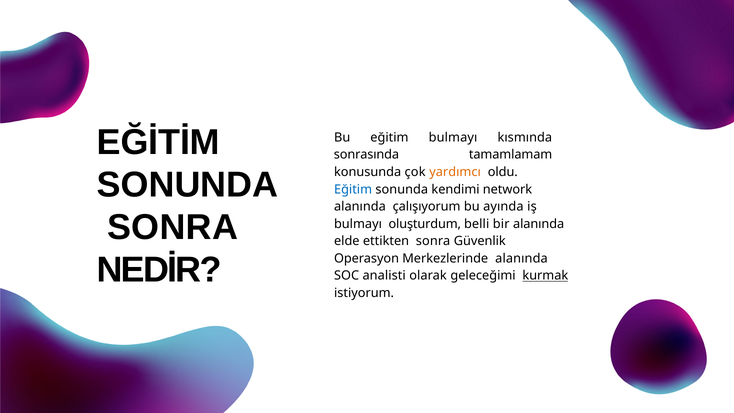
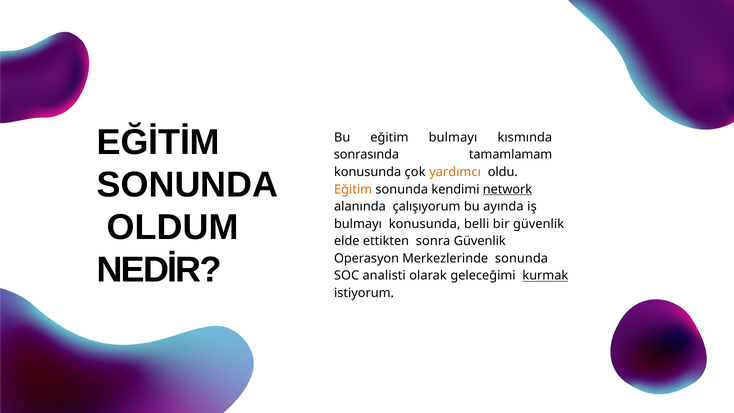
Eğitim at (353, 189) colour: blue -> orange
network underline: none -> present
SONRA at (173, 227): SONRA -> OLDUM
bulmayı oluşturdum: oluşturdum -> konusunda
bir alanında: alanında -> güvenlik
Merkezlerinde alanında: alanında -> sonunda
